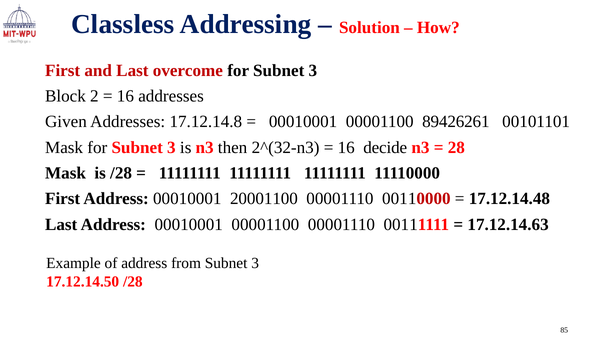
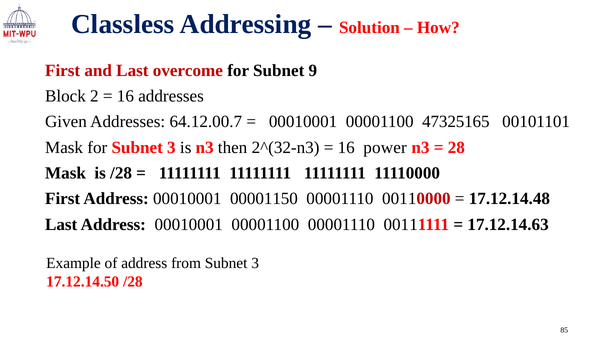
3 at (313, 71): 3 -> 9
17.12.14.8: 17.12.14.8 -> 64.12.00.7
89426261: 89426261 -> 47325165
decide: decide -> power
20001100: 20001100 -> 00001150
